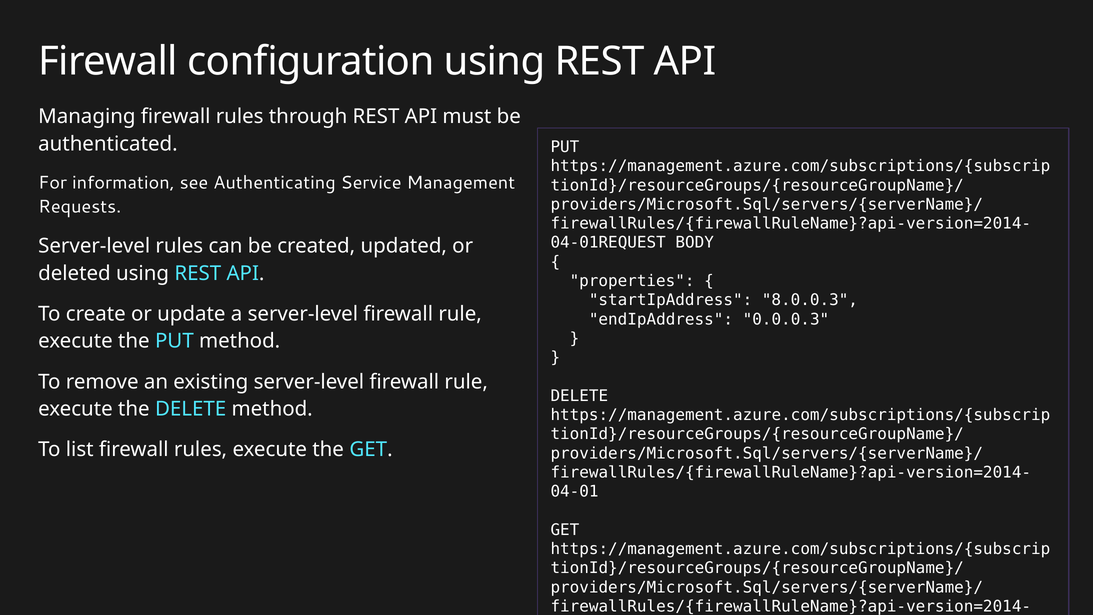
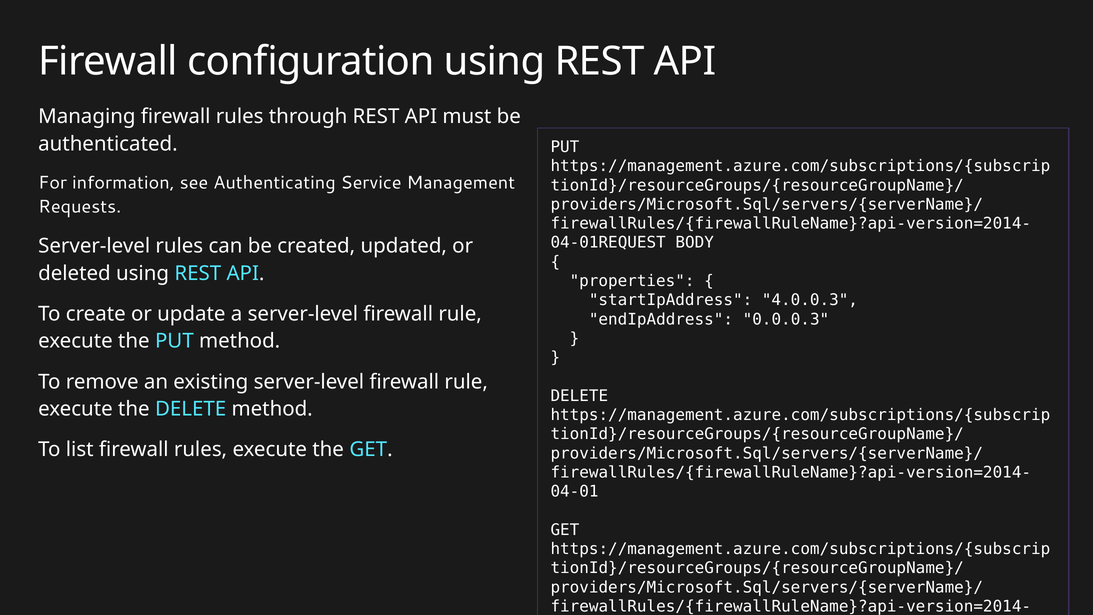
8.0.0.3: 8.0.0.3 -> 4.0.0.3
